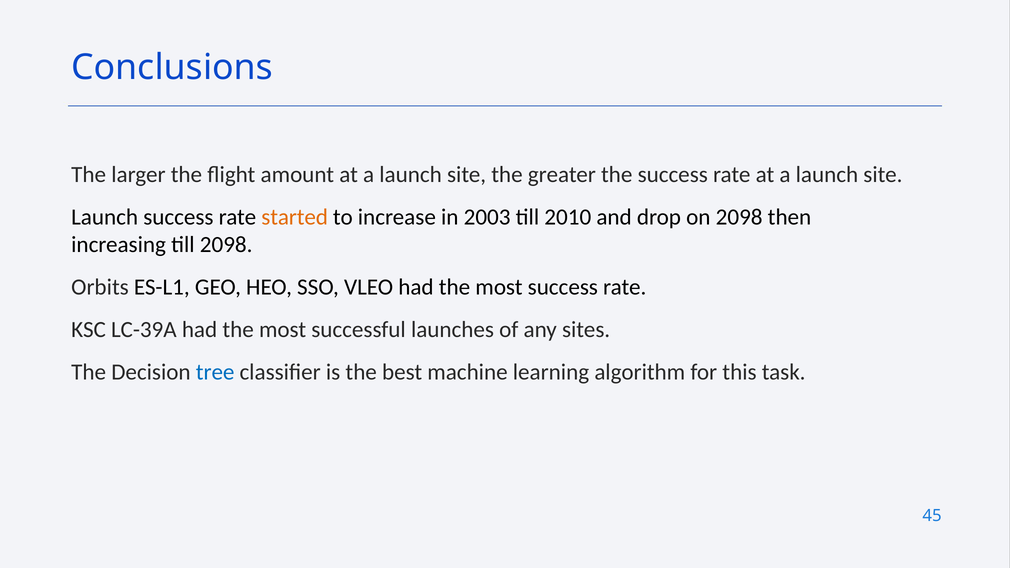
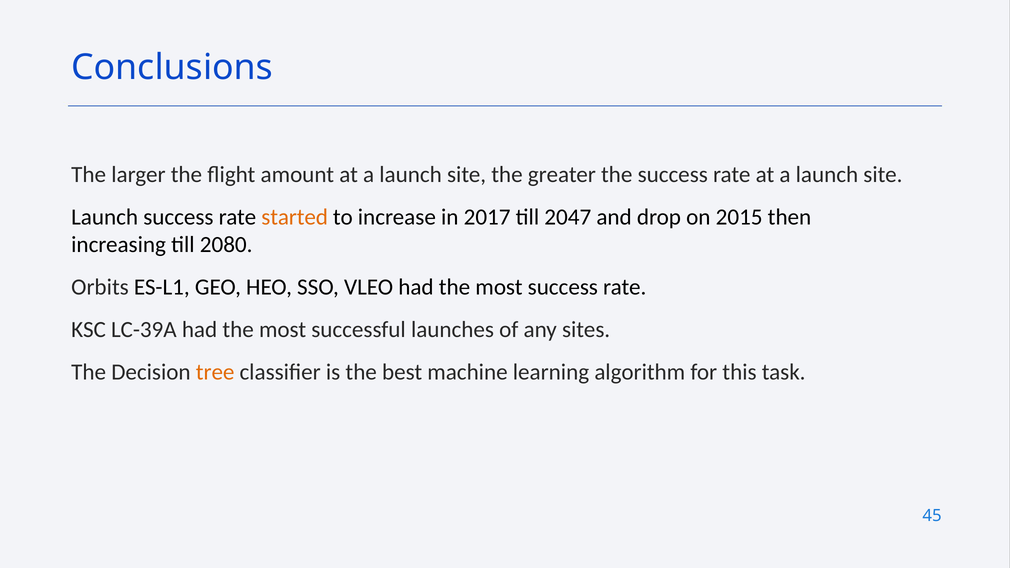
2003: 2003 -> 2017
2010: 2010 -> 2047
on 2098: 2098 -> 2015
till 2098: 2098 -> 2080
tree colour: blue -> orange
